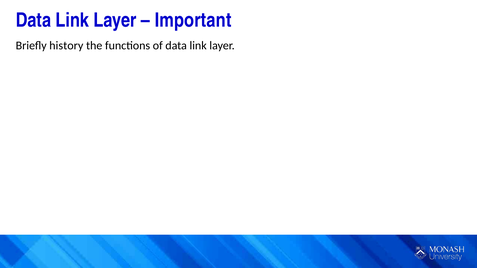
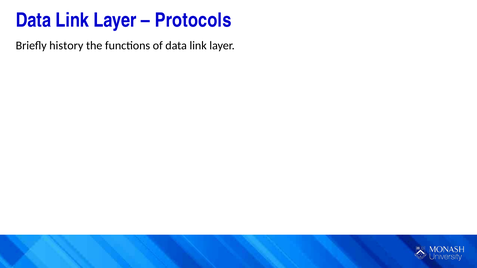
Important: Important -> Protocols
